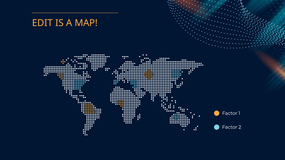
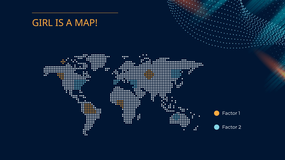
EDIT: EDIT -> GIRL
